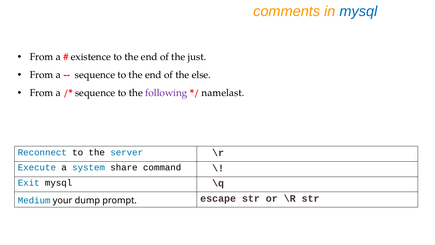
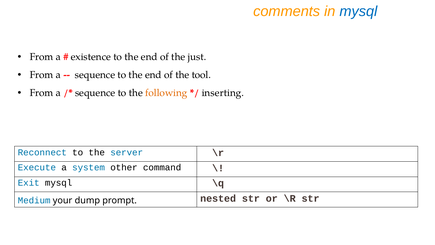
else: else -> tool
following colour: purple -> orange
namelast: namelast -> inserting
share: share -> other
escape: escape -> nested
